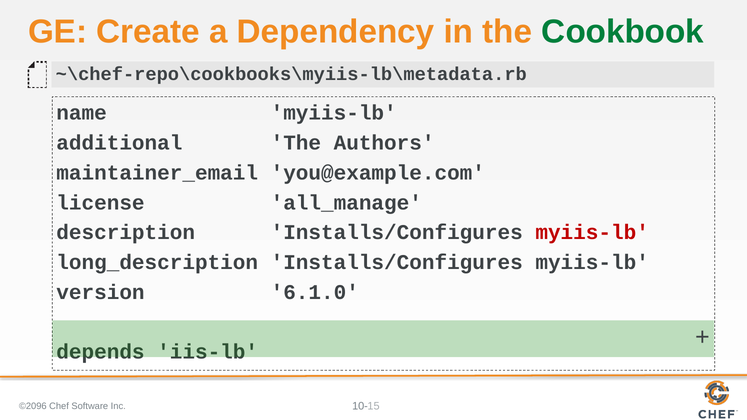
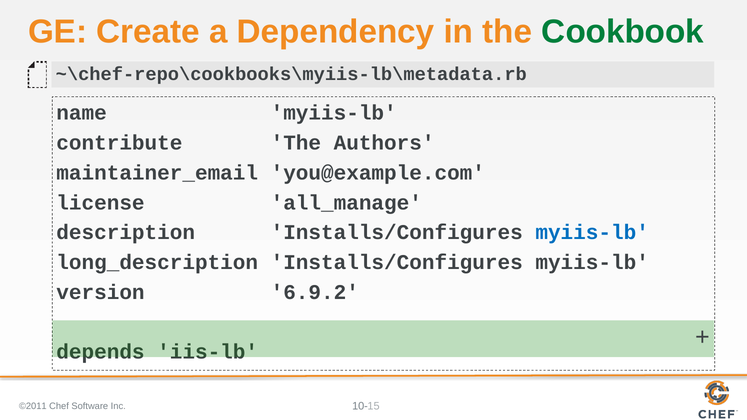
additional: additional -> contribute
myiis-lb at (592, 233) colour: red -> blue
6.1.0: 6.1.0 -> 6.9.2
©2096: ©2096 -> ©2011
